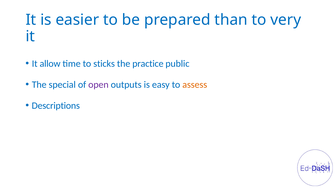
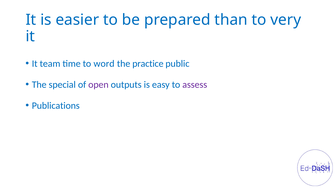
allow: allow -> team
sticks: sticks -> word
assess colour: orange -> purple
Descriptions: Descriptions -> Publications
